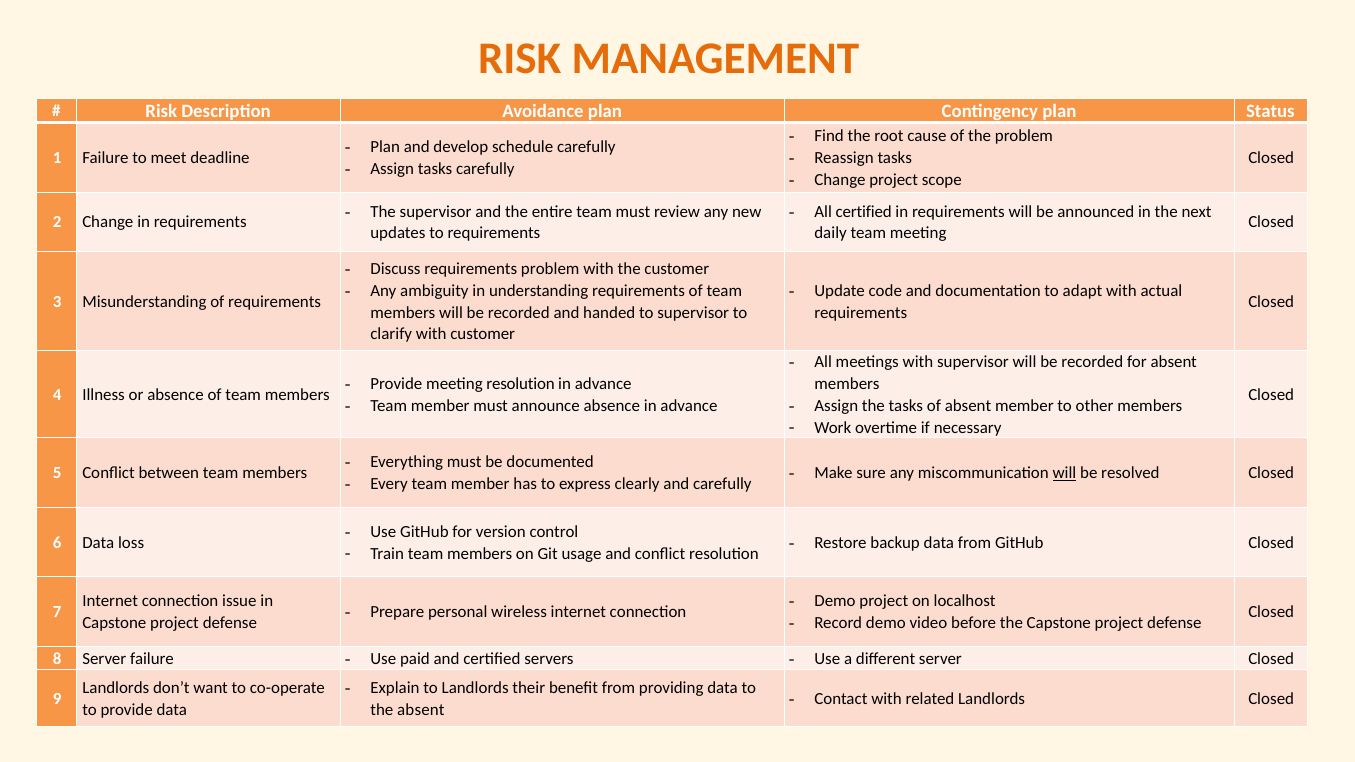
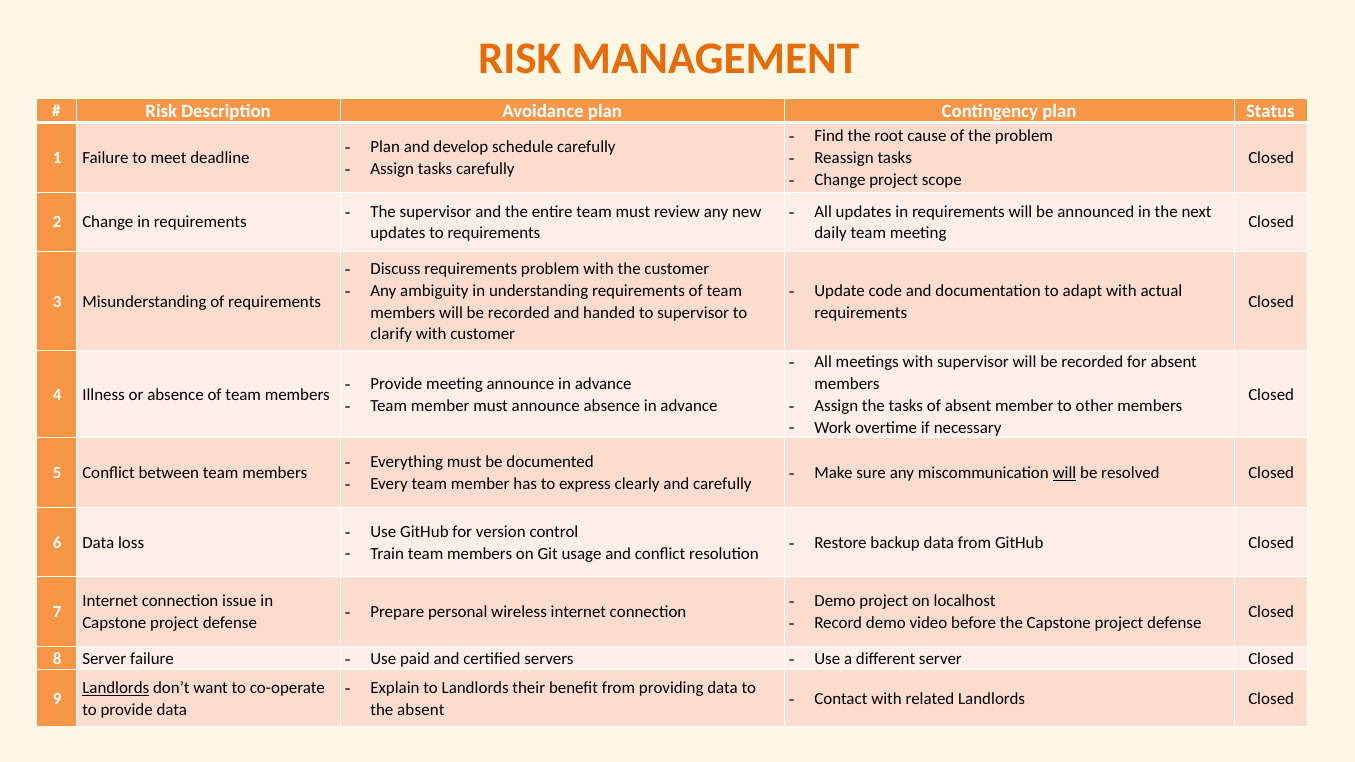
All certified: certified -> updates
meeting resolution: resolution -> announce
Landlords at (116, 688) underline: none -> present
